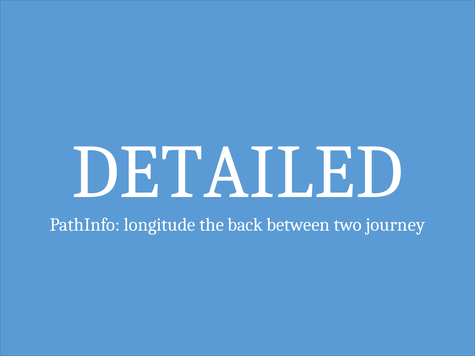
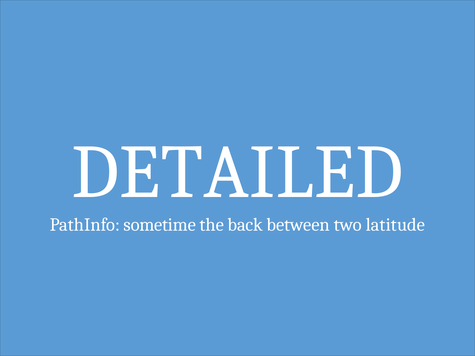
longitude: longitude -> sometime
journey: journey -> latitude
